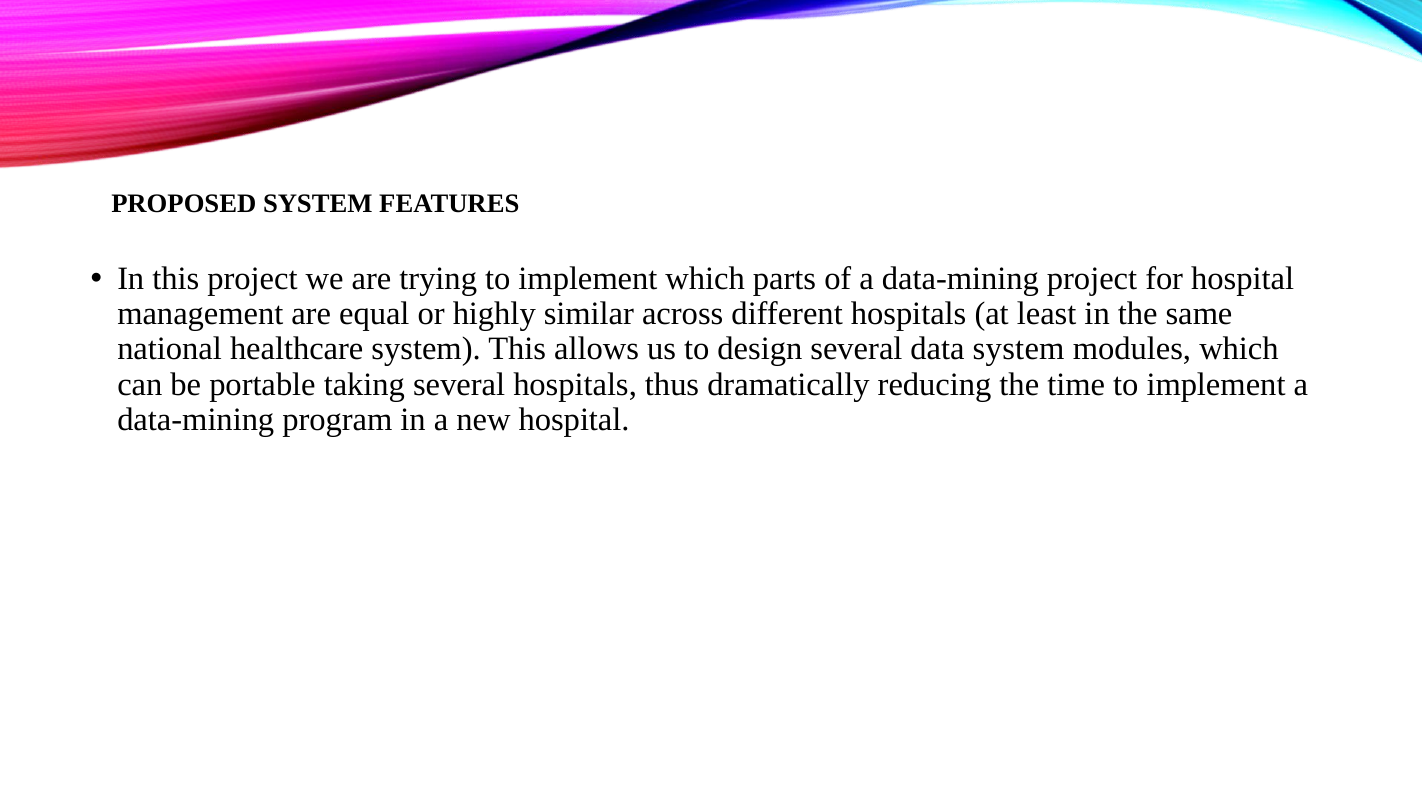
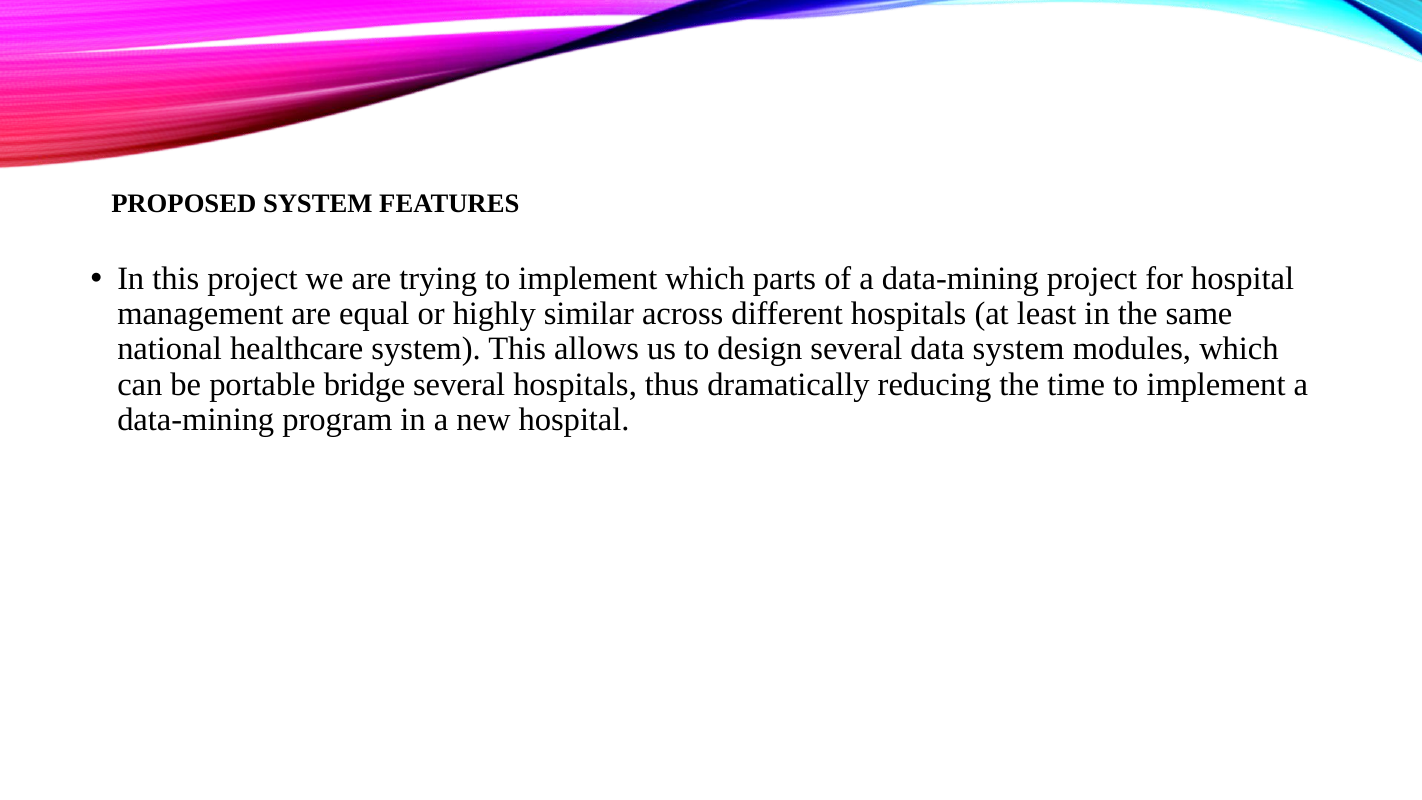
taking: taking -> bridge
